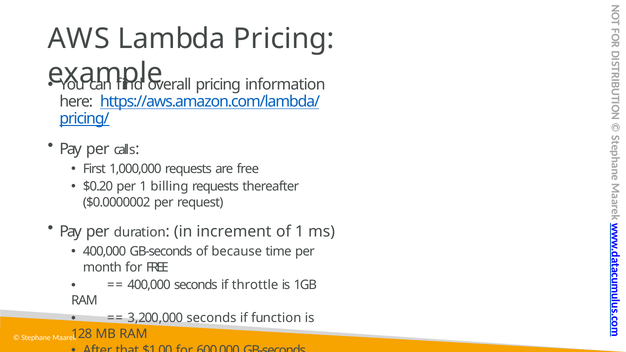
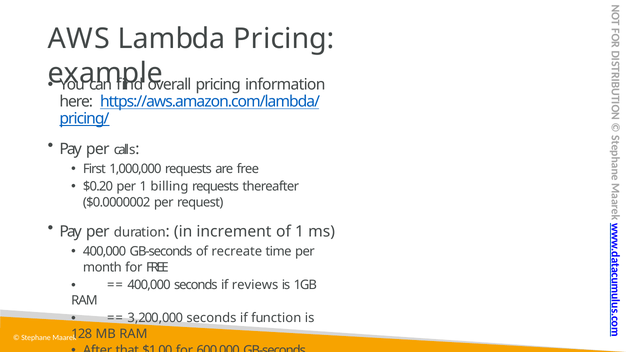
because: because -> recreate
throttle: throttle -> reviews
